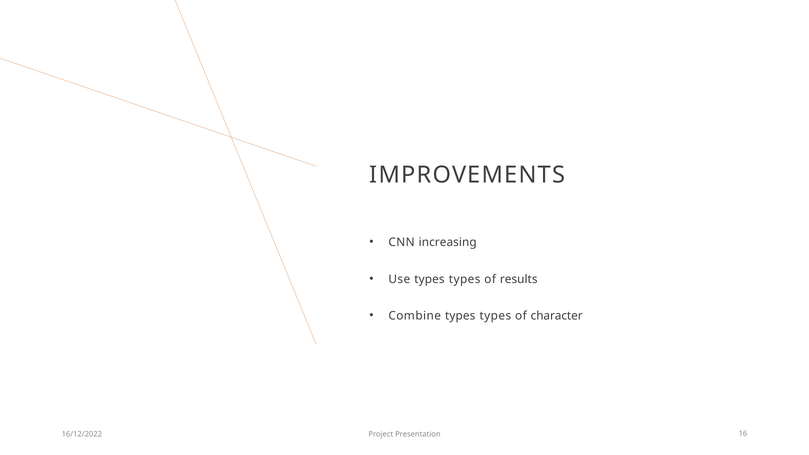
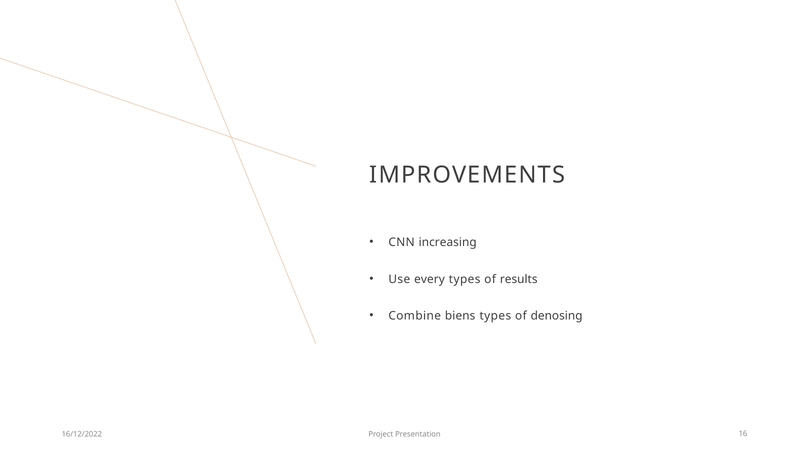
Use types: types -> every
Combine types: types -> biens
character: character -> denosing
